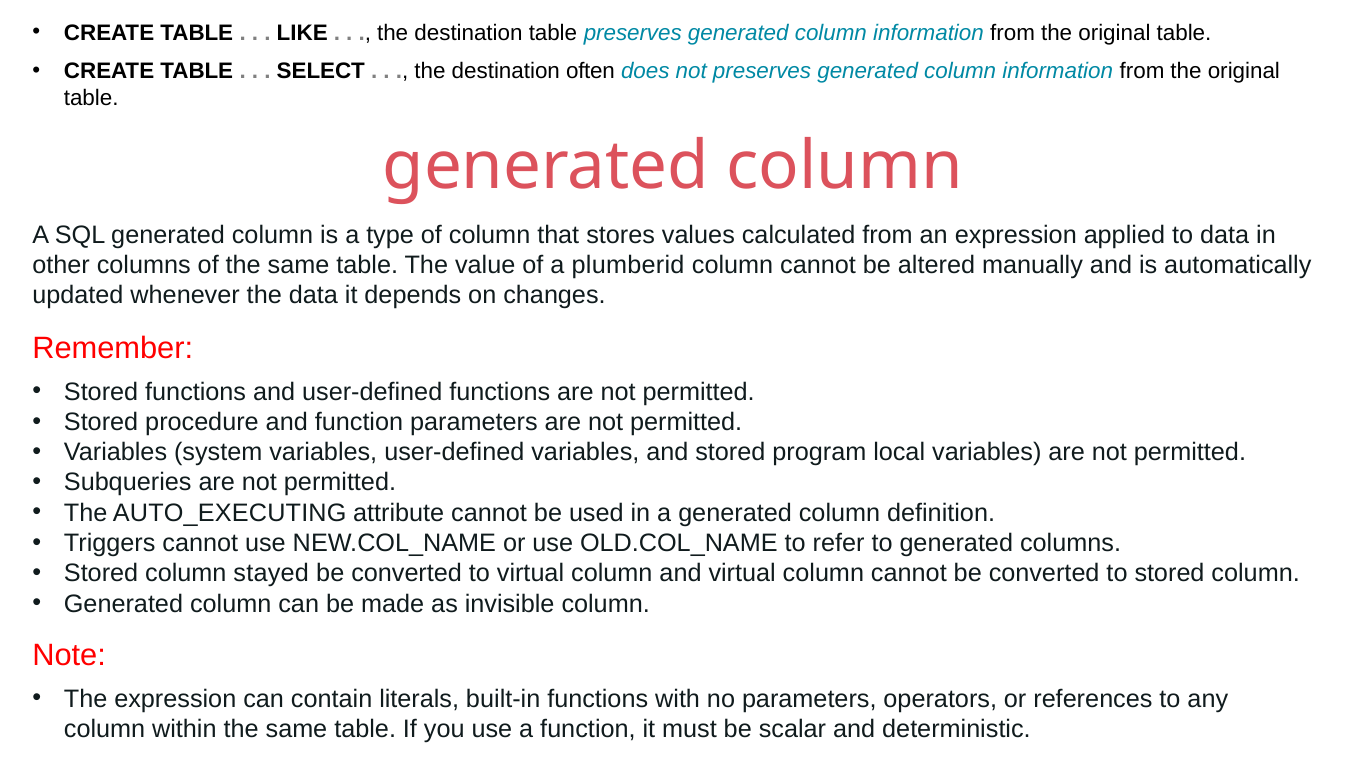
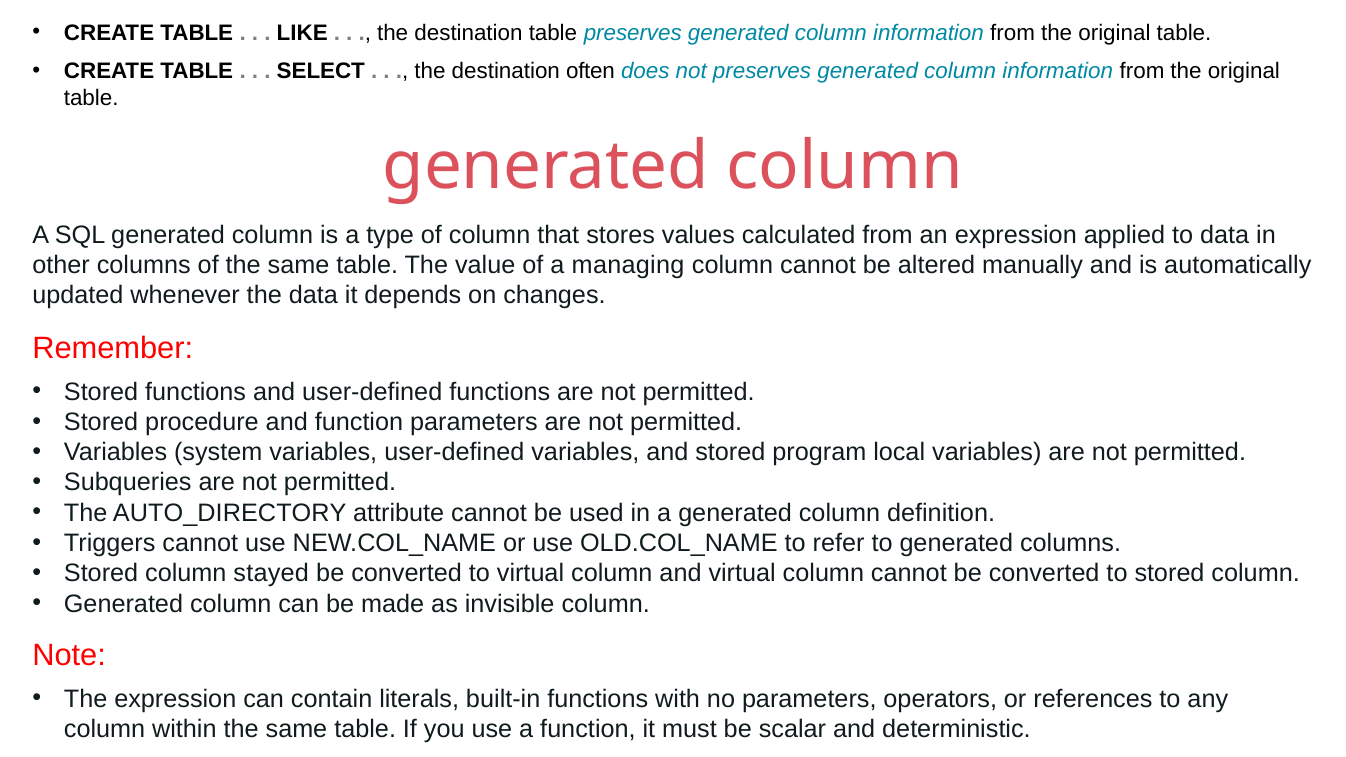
plumberid: plumberid -> managing
AUTO_EXECUTING: AUTO_EXECUTING -> AUTO_DIRECTORY
